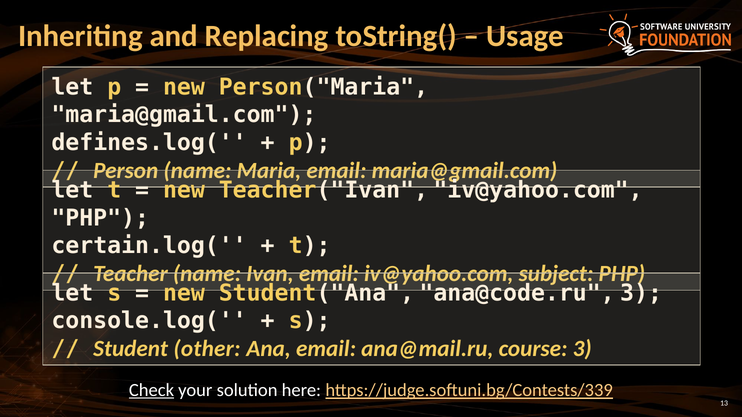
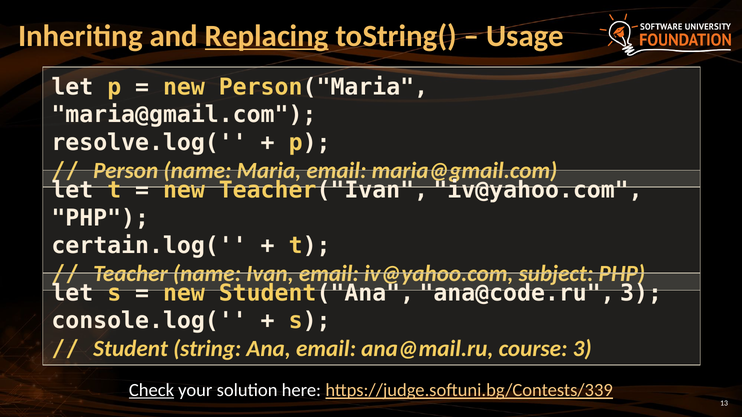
Replacing underline: none -> present
defines.log(: defines.log( -> resolve.log(
other: other -> string
